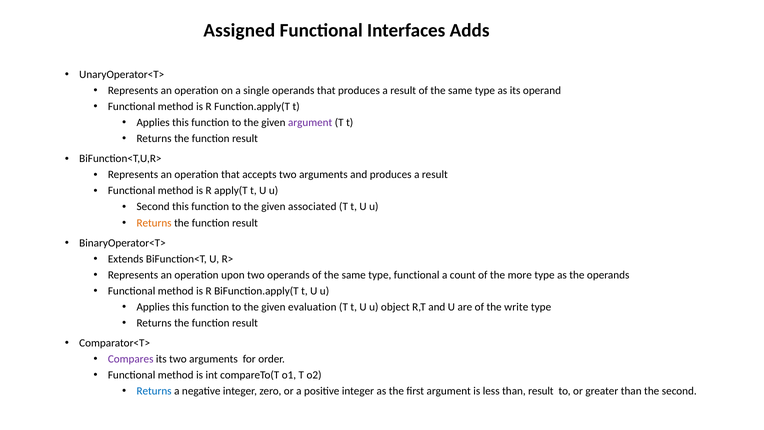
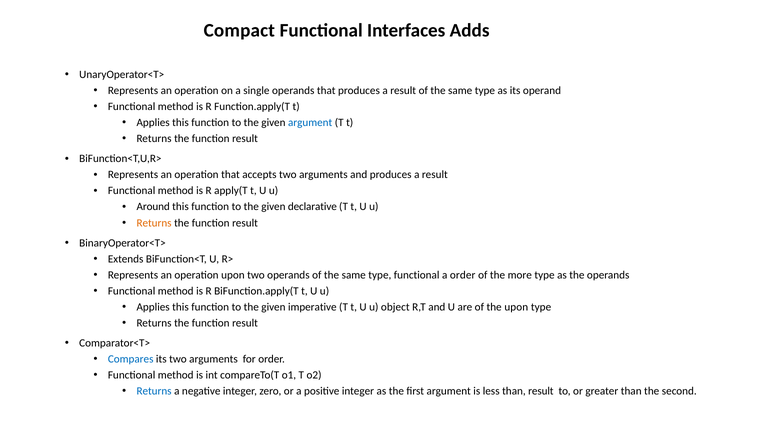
Assigned: Assigned -> Compact
argument at (310, 123) colour: purple -> blue
Second at (153, 207): Second -> Around
associated: associated -> declarative
a count: count -> order
evaluation: evaluation -> imperative
the write: write -> upon
Compares colour: purple -> blue
